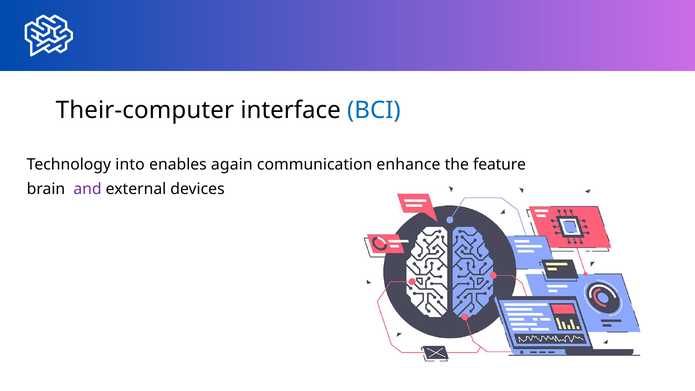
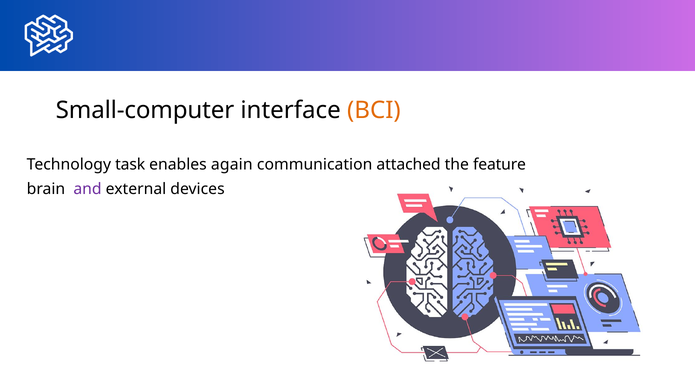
Their-computer: Their-computer -> Small-computer
BCI colour: blue -> orange
into: into -> task
enhance: enhance -> attached
